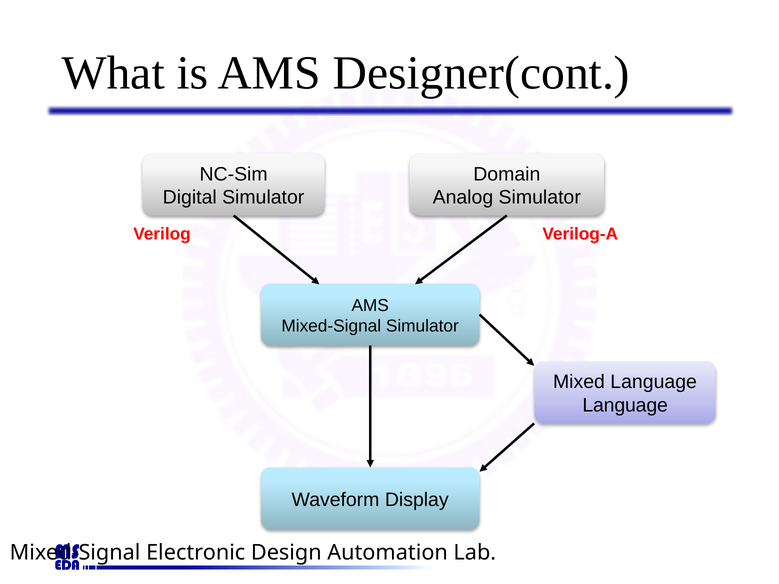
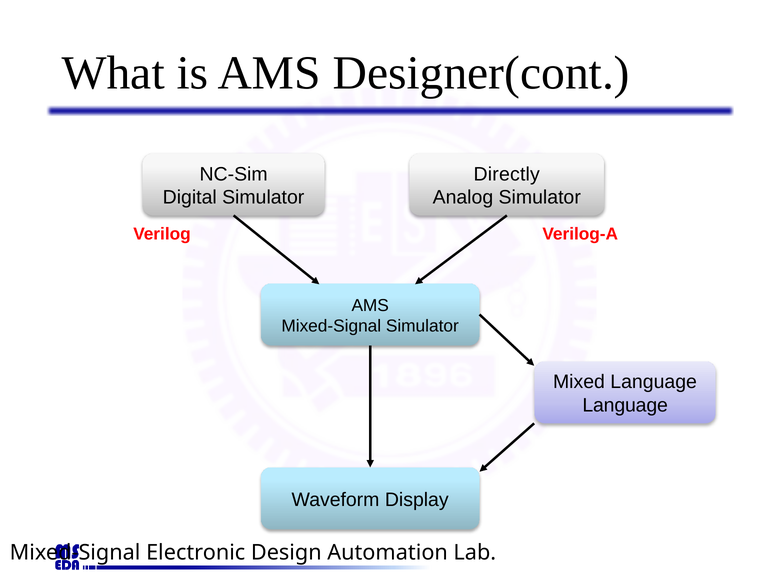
Domain: Domain -> Directly
